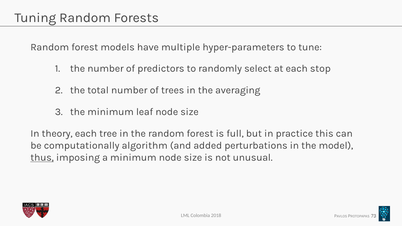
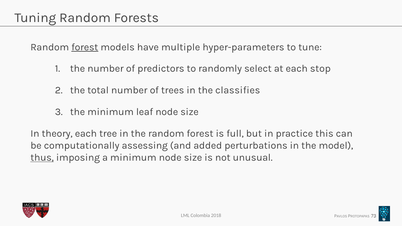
forest at (85, 47) underline: none -> present
averaging: averaging -> classifies
algorithm: algorithm -> assessing
